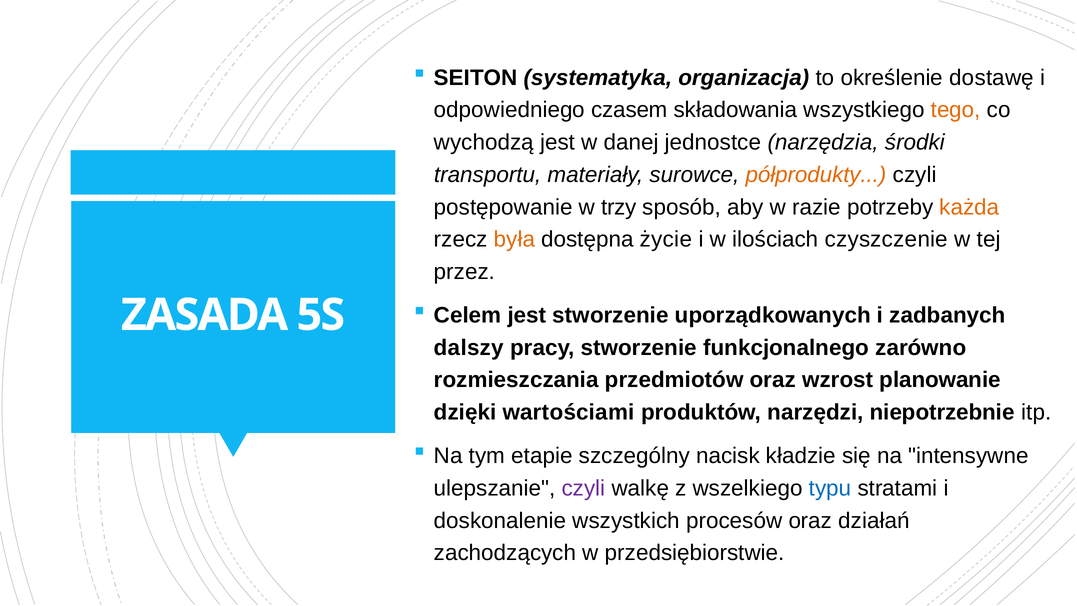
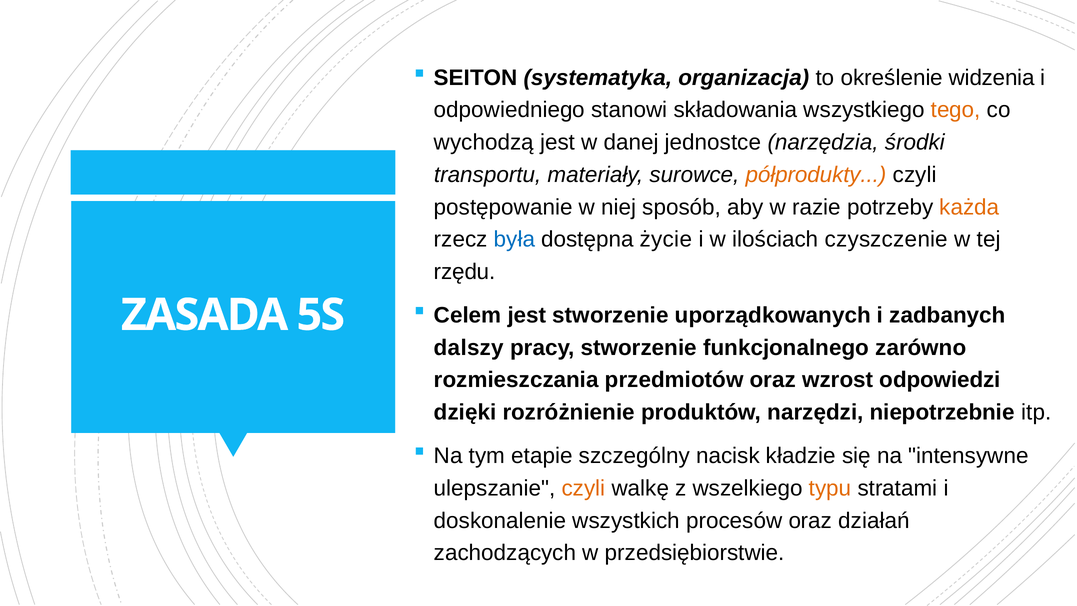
dostawę: dostawę -> widzenia
czasem: czasem -> stanowi
trzy: trzy -> niej
była colour: orange -> blue
przez: przez -> rzędu
planowanie: planowanie -> odpowiedzi
wartościami: wartościami -> rozróżnienie
czyli at (584, 488) colour: purple -> orange
typu colour: blue -> orange
